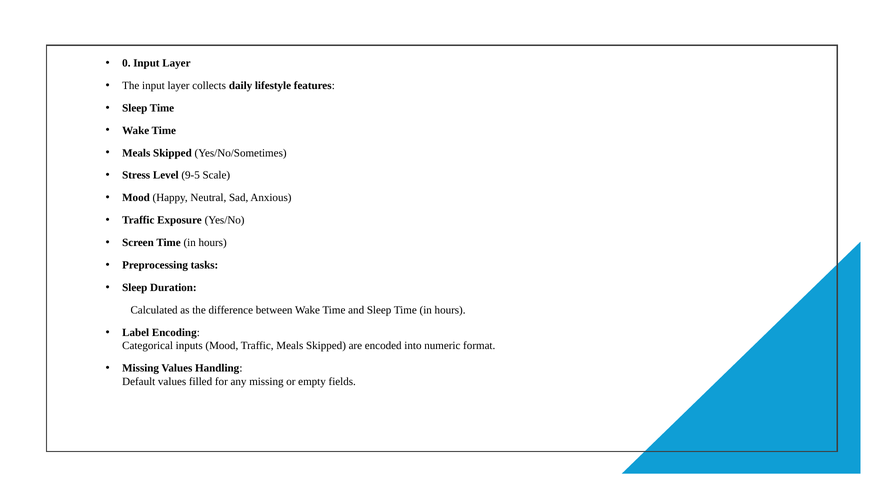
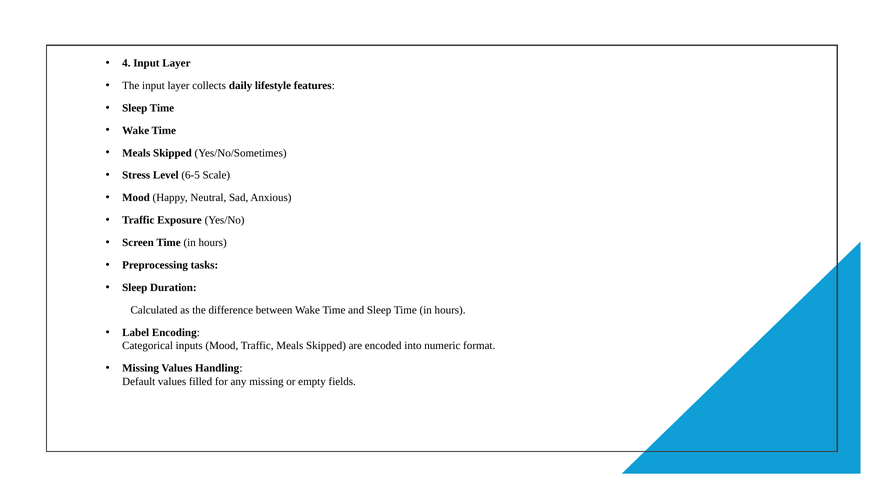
0: 0 -> 4
9-5: 9-5 -> 6-5
